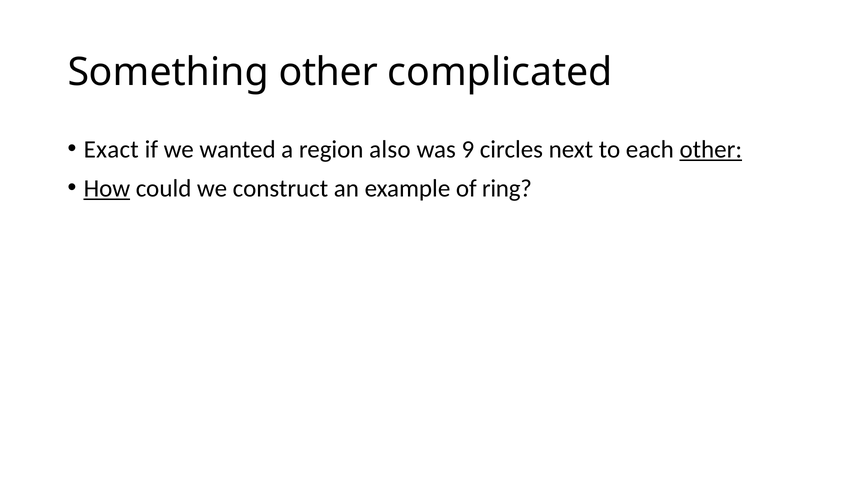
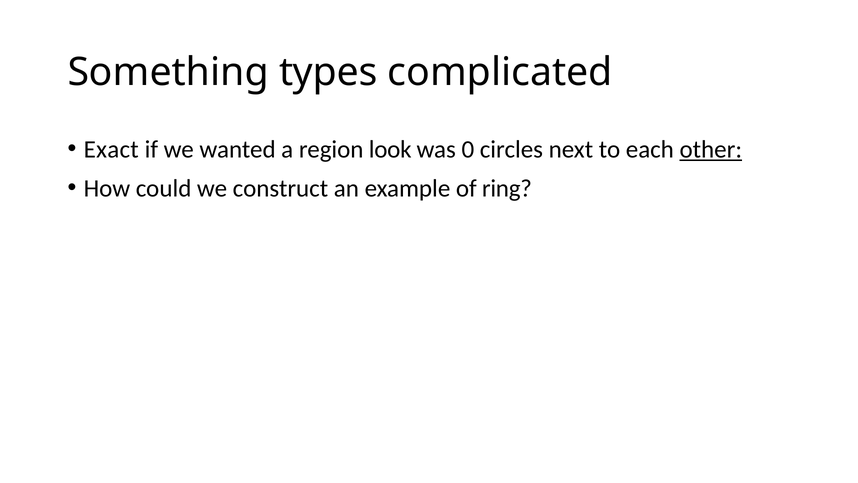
Something other: other -> types
also: also -> look
9: 9 -> 0
How underline: present -> none
